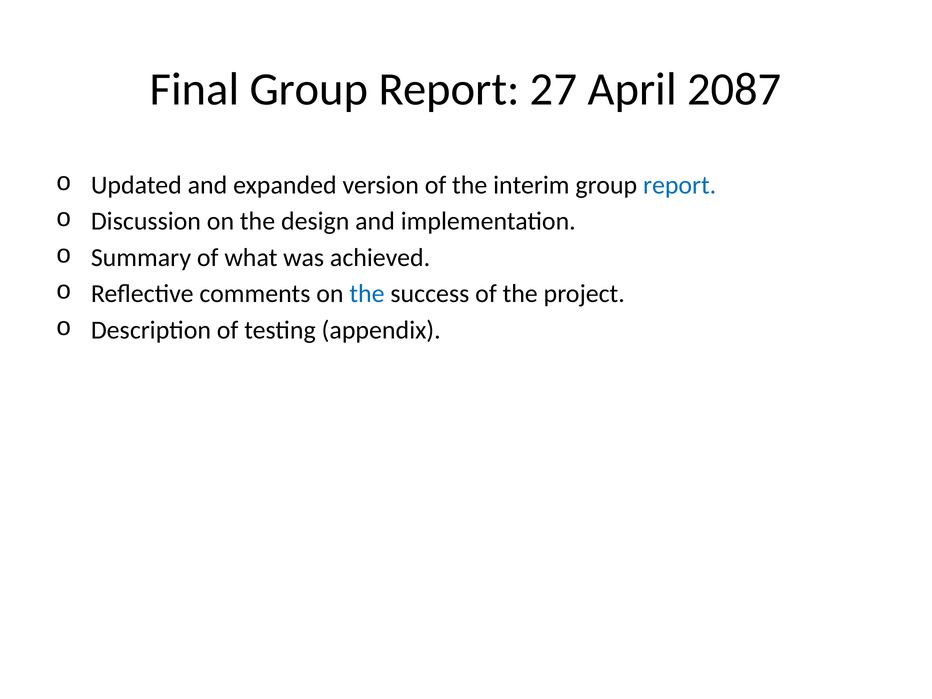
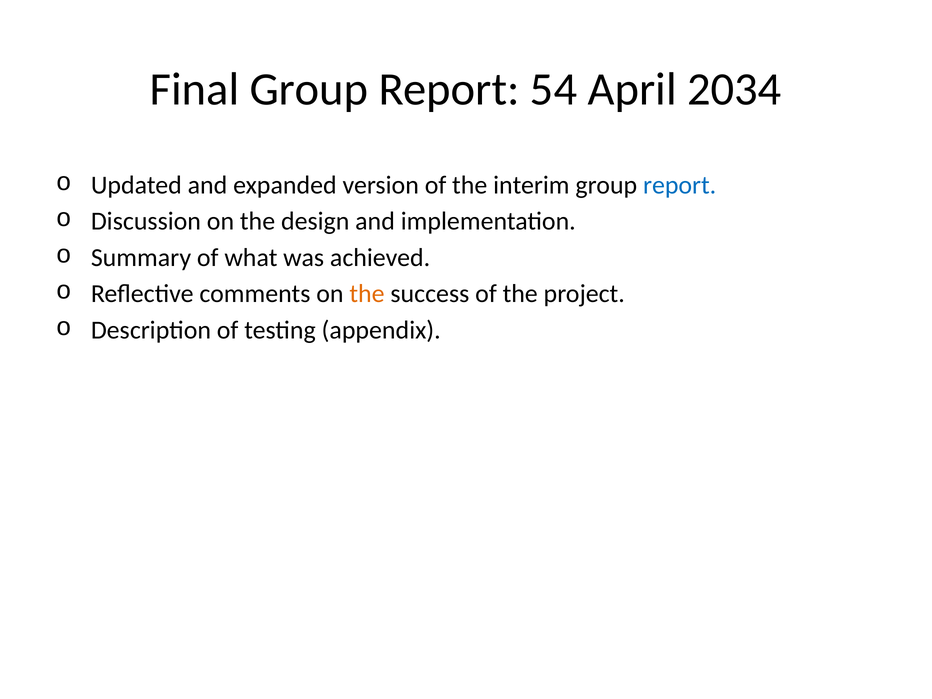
27: 27 -> 54
2087: 2087 -> 2034
the at (367, 294) colour: blue -> orange
